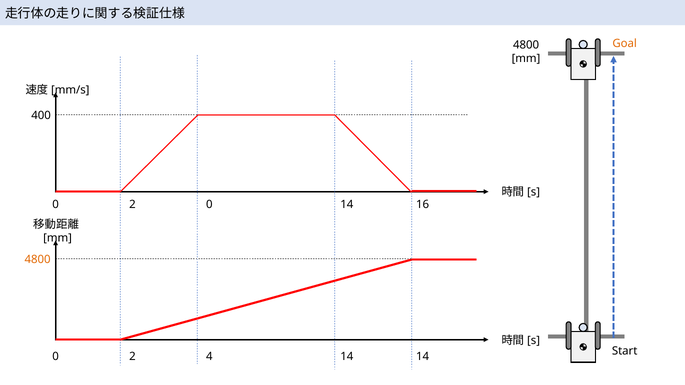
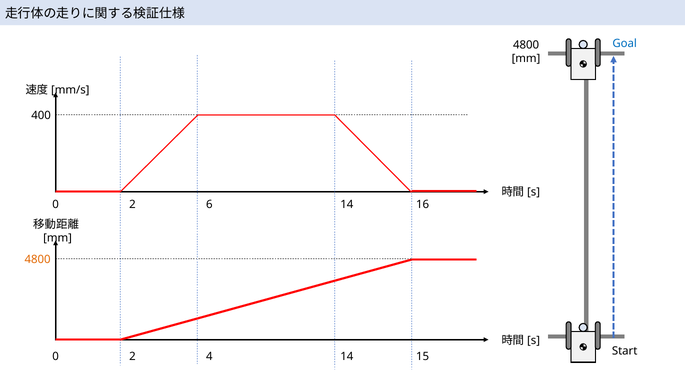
Goal colour: orange -> blue
0 0: 0 -> 6
14 14: 14 -> 15
